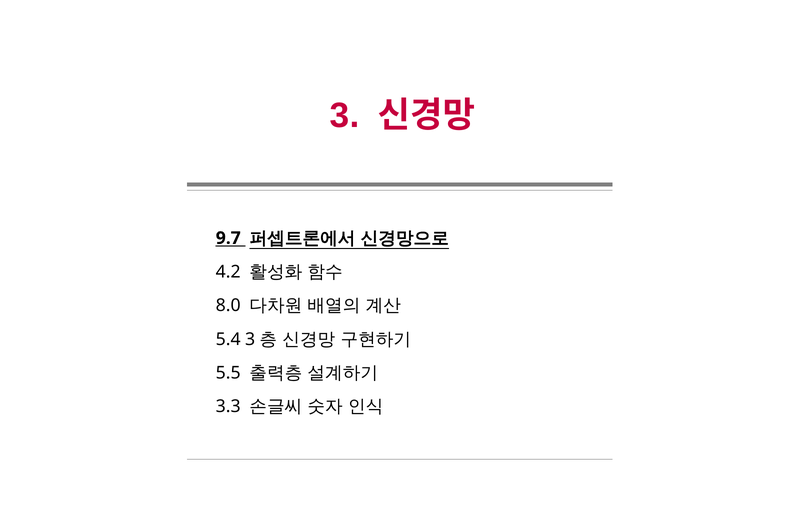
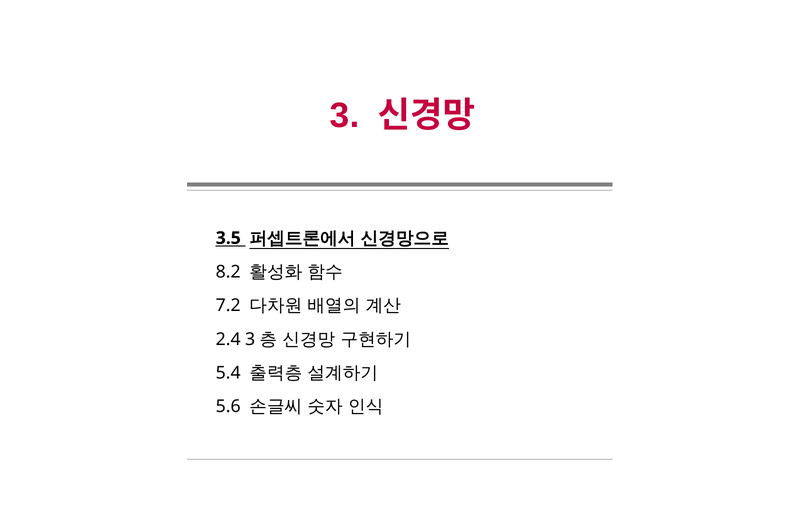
9.7: 9.7 -> 3.5
4.2: 4.2 -> 8.2
8.0: 8.0 -> 7.2
5.4: 5.4 -> 2.4
5.5: 5.5 -> 5.4
3.3: 3.3 -> 5.6
